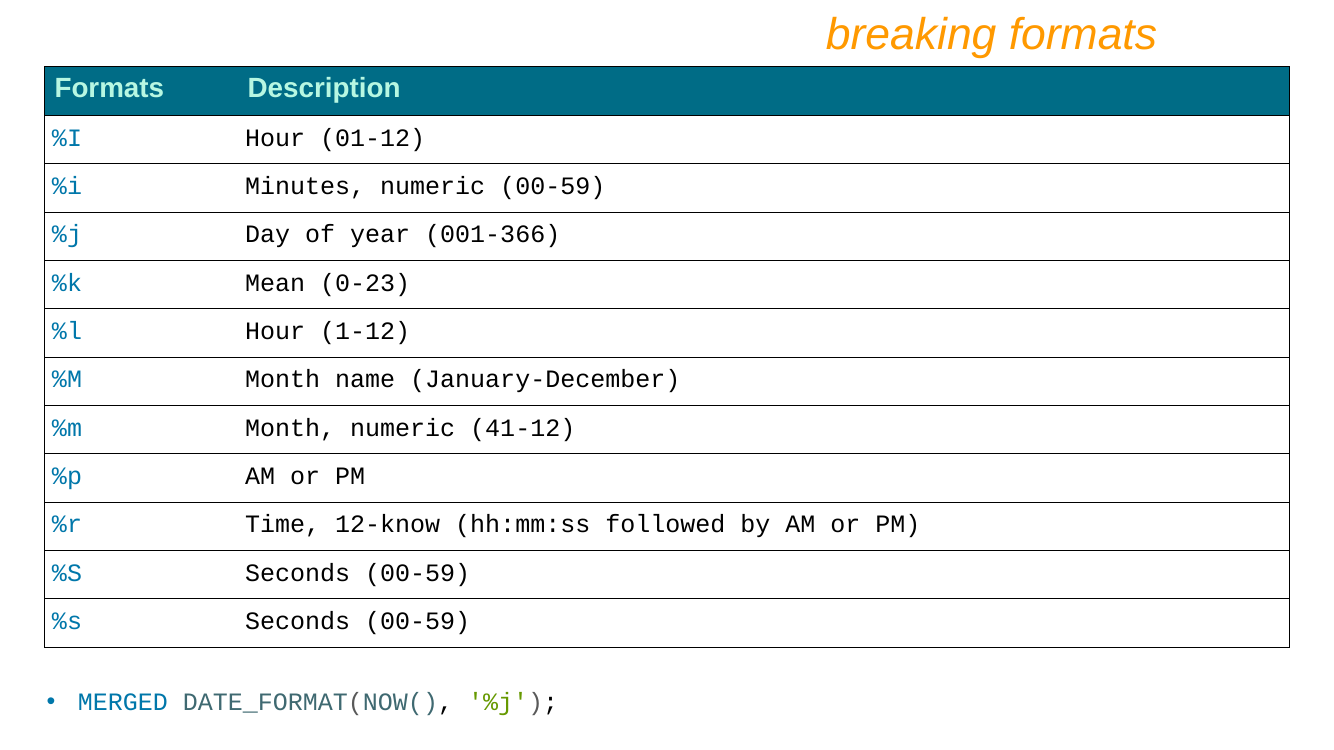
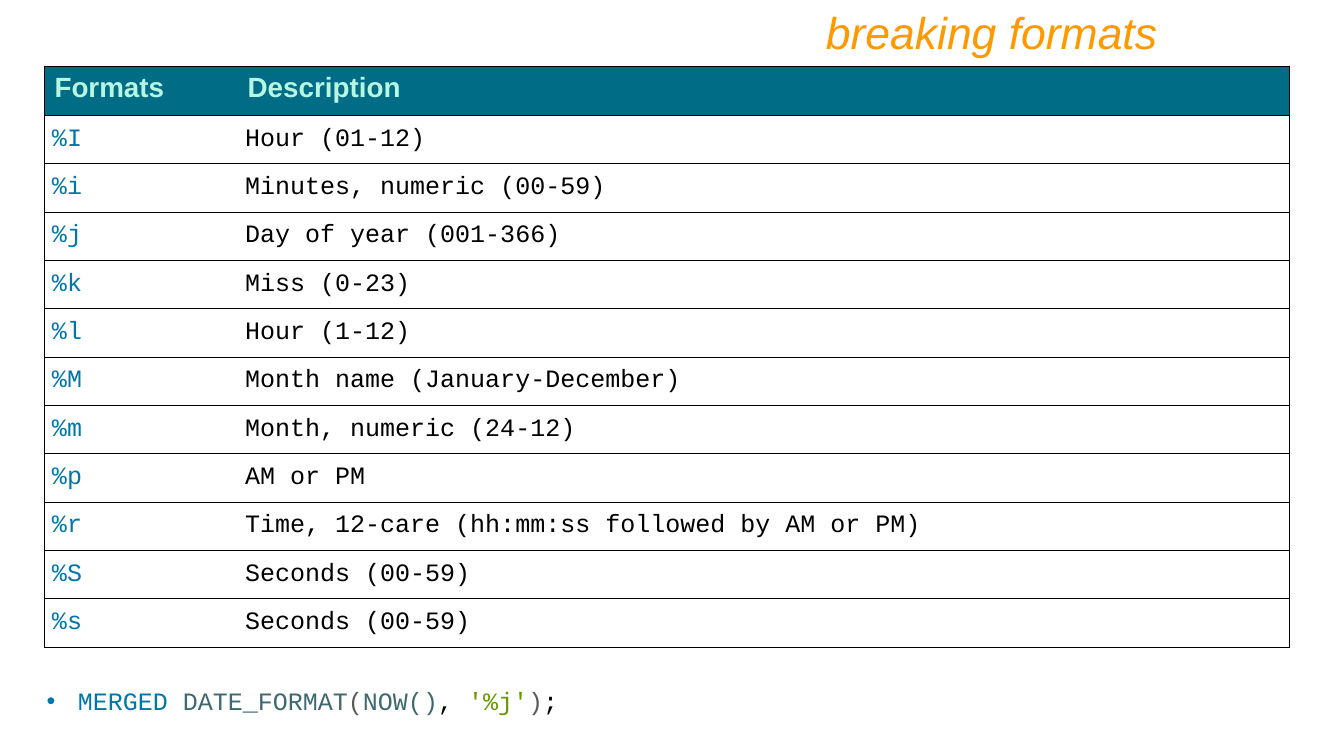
Mean: Mean -> Miss
41-12: 41-12 -> 24-12
12-know: 12-know -> 12-care
